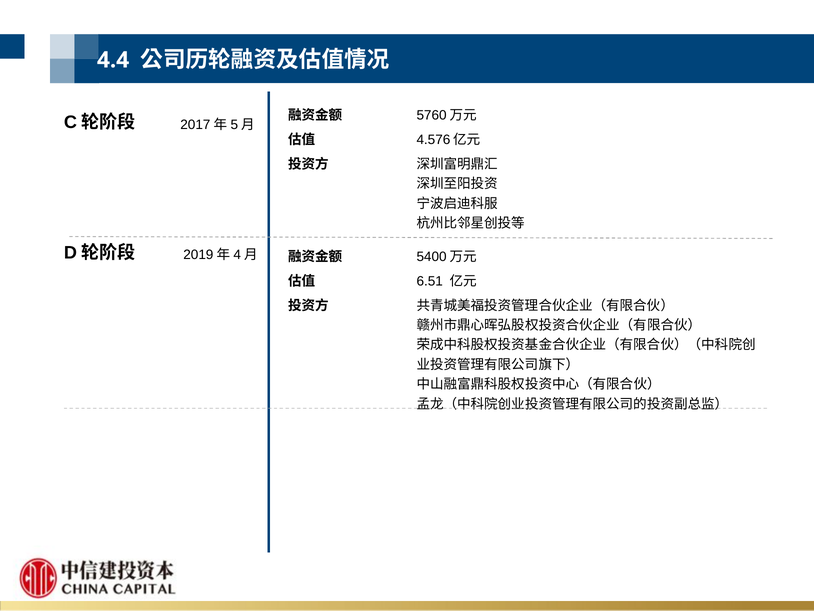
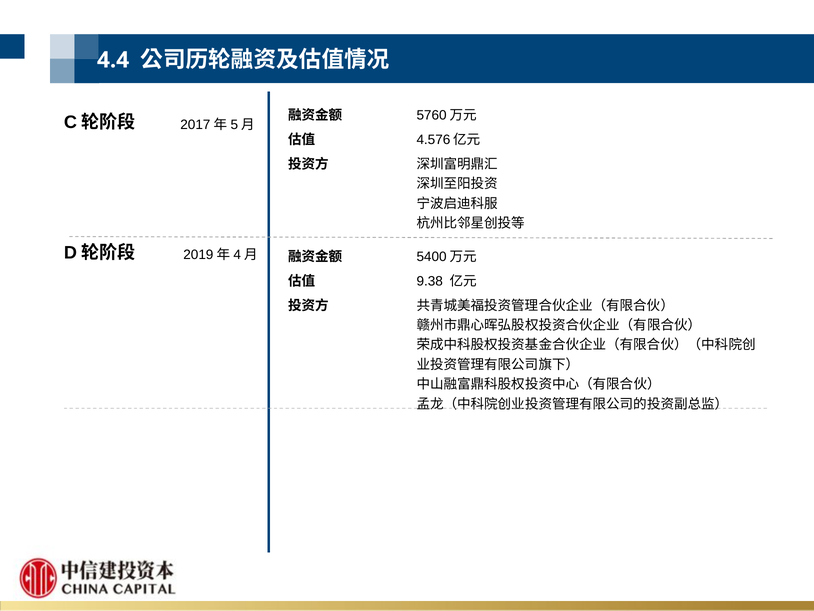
6.51: 6.51 -> 9.38
